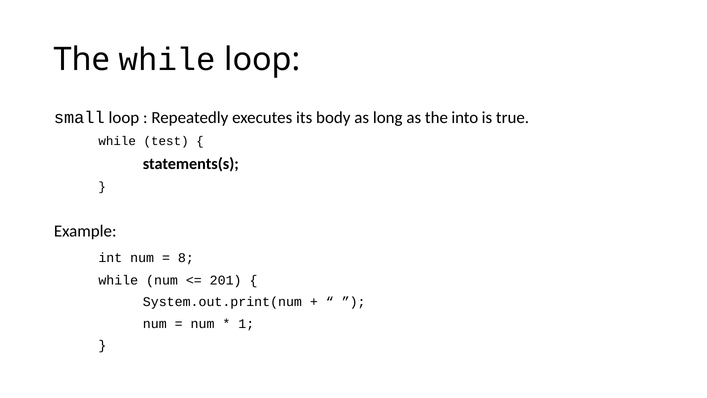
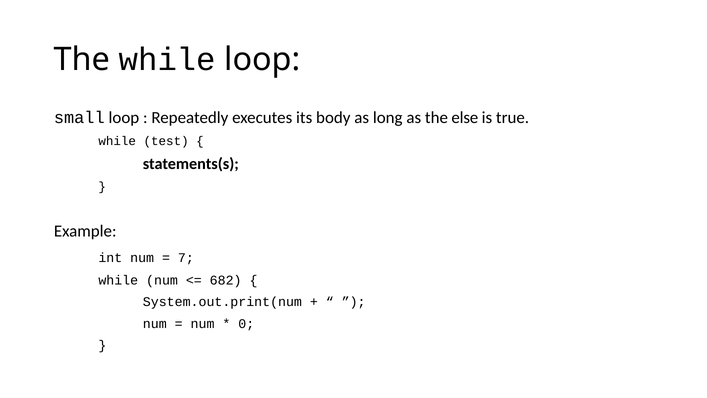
into: into -> else
8: 8 -> 7
201: 201 -> 682
1: 1 -> 0
